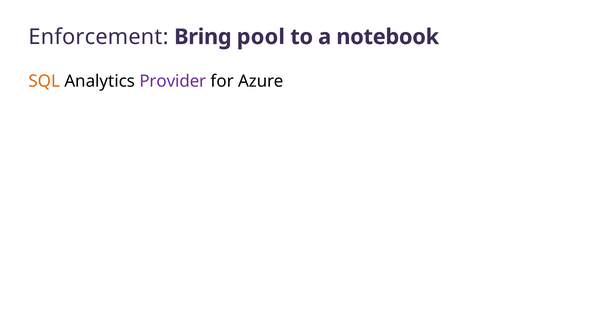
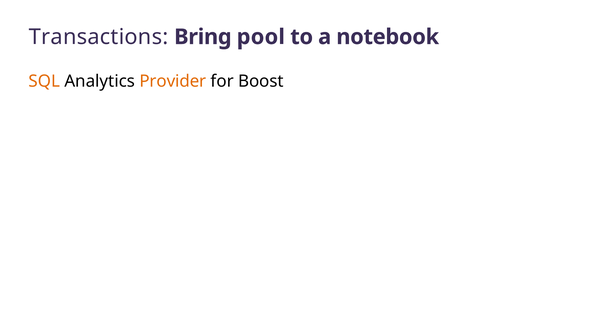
Enforcement: Enforcement -> Transactions
Provider colour: purple -> orange
Azure: Azure -> Boost
